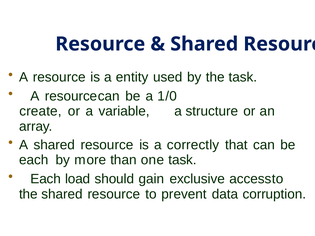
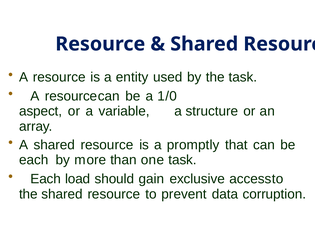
create: create -> aspect
correctly: correctly -> promptly
